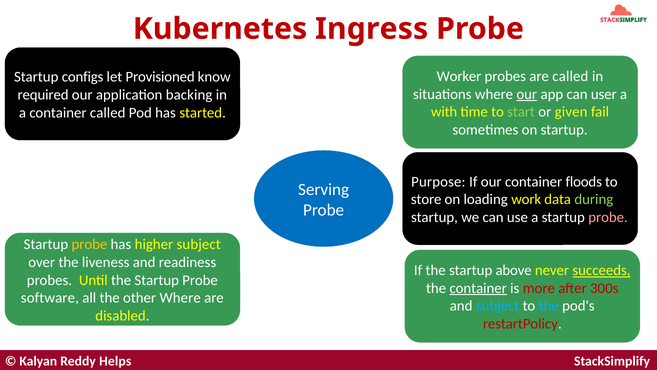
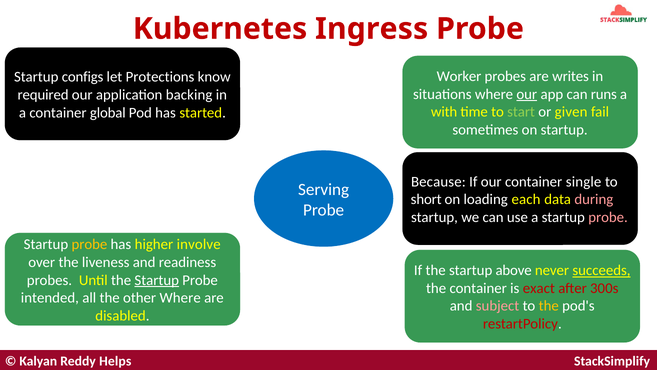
are called: called -> writes
Provisioned: Provisioned -> Protections
user: user -> runs
container called: called -> global
Purpose: Purpose -> Because
floods: floods -> single
store: store -> short
work: work -> each
during colour: light green -> pink
higher subject: subject -> involve
Startup at (157, 280) underline: none -> present
container at (478, 288) underline: present -> none
more: more -> exact
software: software -> intended
subject at (498, 306) colour: light blue -> pink
the at (549, 306) colour: light blue -> yellow
